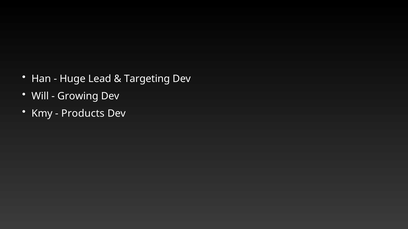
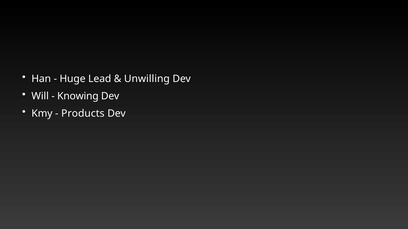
Targeting: Targeting -> Unwilling
Growing: Growing -> Knowing
